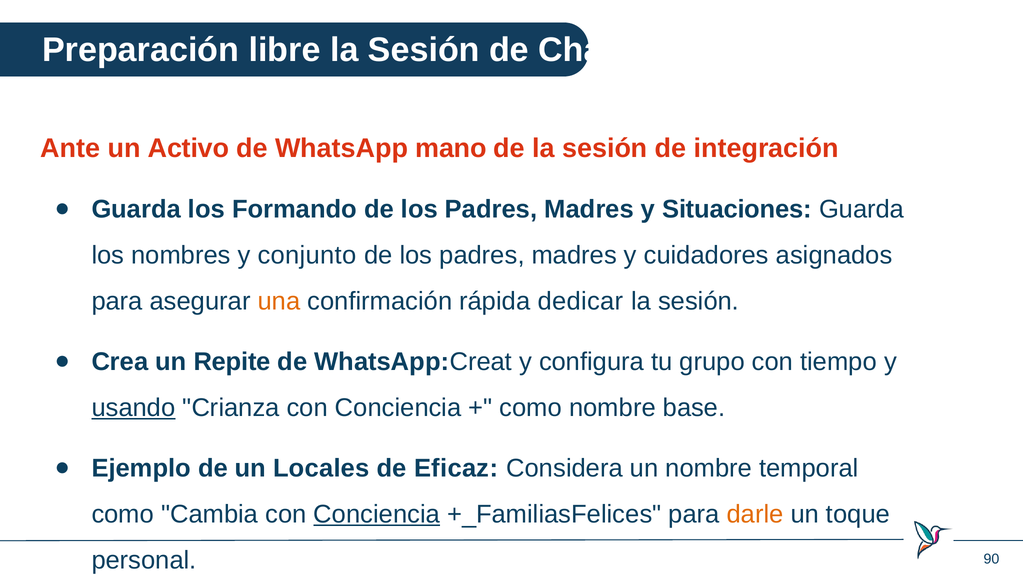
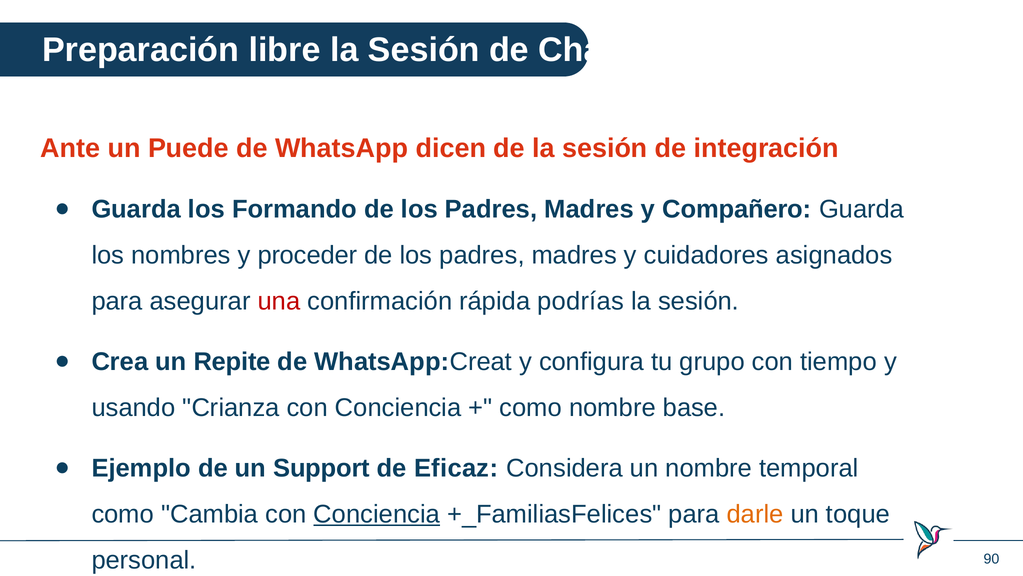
Activo: Activo -> Puede
mano: mano -> dicen
Situaciones: Situaciones -> Compañero
conjunto: conjunto -> proceder
una colour: orange -> red
dedicar: dedicar -> podrías
usando underline: present -> none
Locales: Locales -> Support
